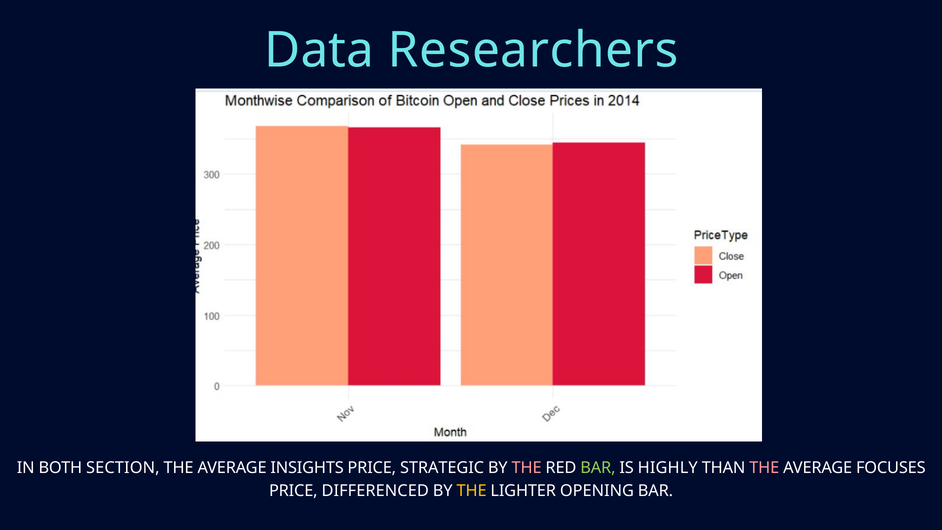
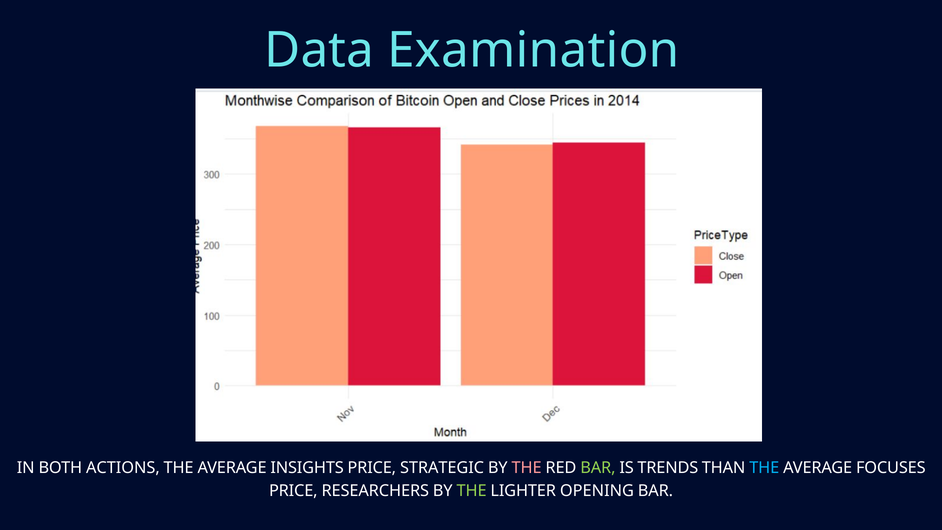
Researchers: Researchers -> Examination
SECTION: SECTION -> ACTIONS
HIGHLY: HIGHLY -> TRENDS
THE at (764, 468) colour: pink -> light blue
DIFFERENCED: DIFFERENCED -> RESEARCHERS
THE at (472, 491) colour: yellow -> light green
